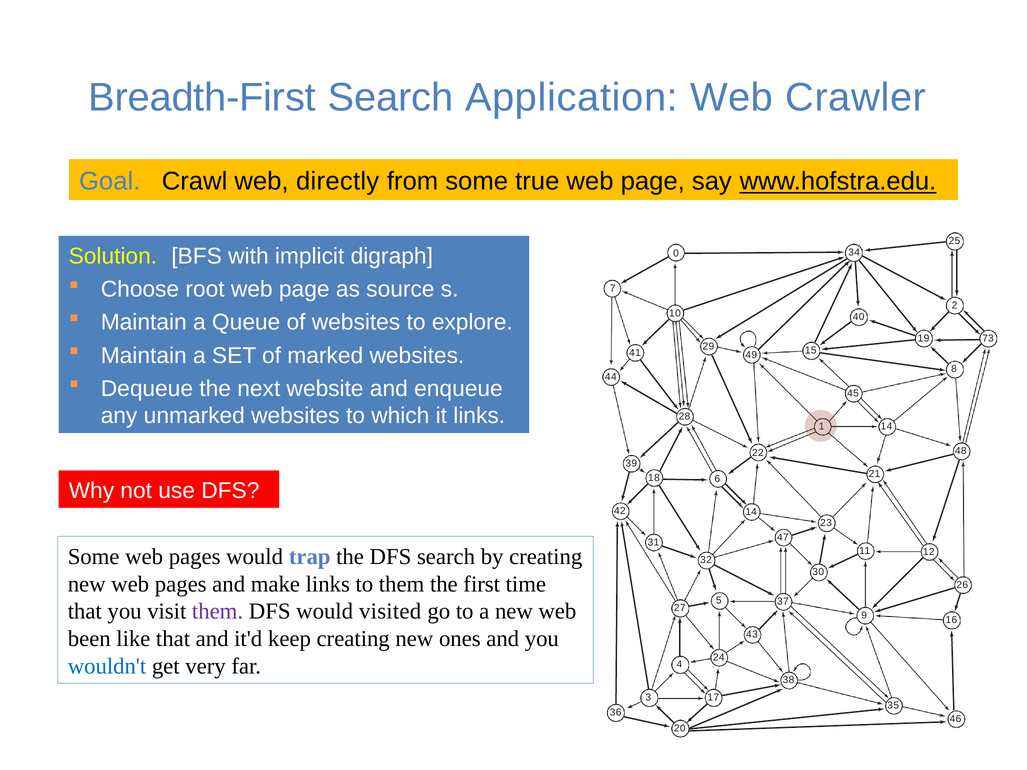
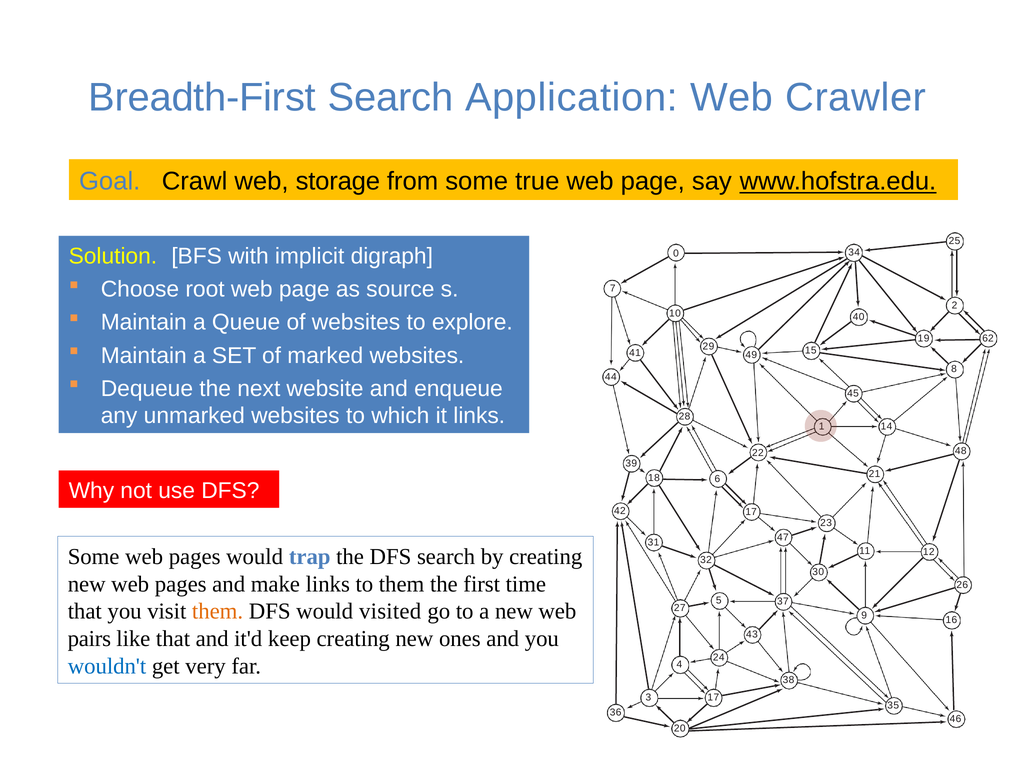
directly: directly -> storage
73: 73 -> 62
42 14: 14 -> 17
them at (218, 612) colour: purple -> orange
been: been -> pairs
